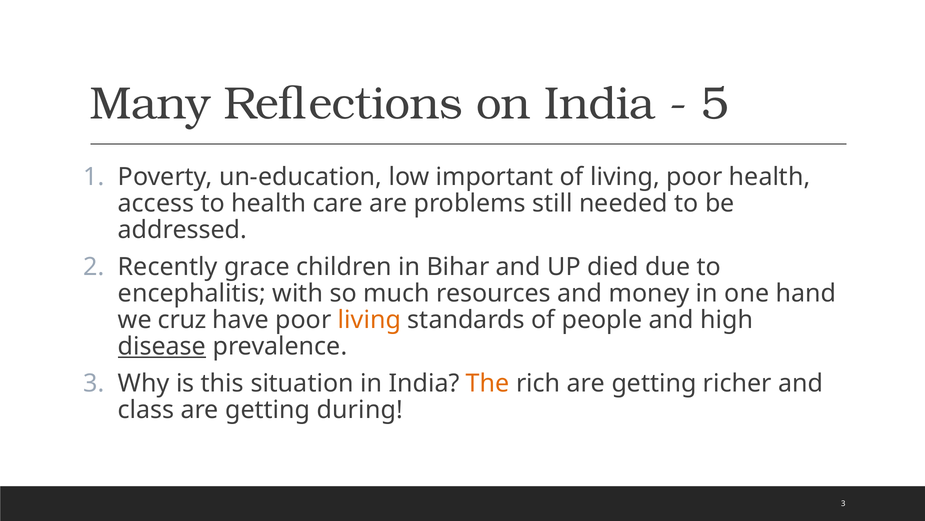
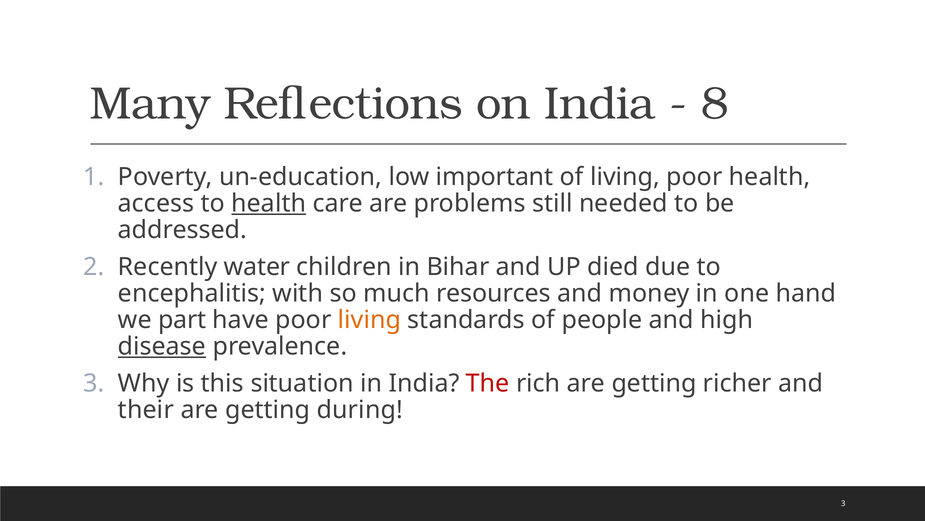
5: 5 -> 8
health at (269, 203) underline: none -> present
grace: grace -> water
cruz: cruz -> part
The colour: orange -> red
class: class -> their
